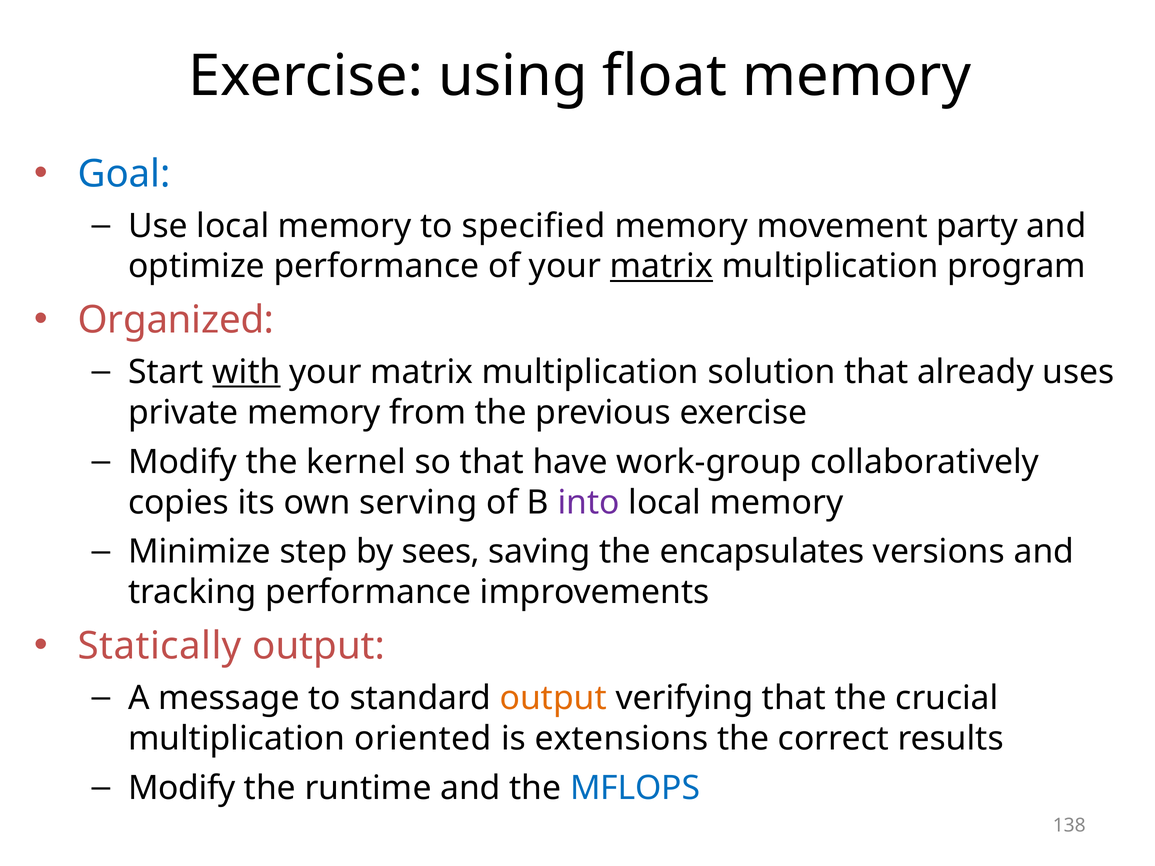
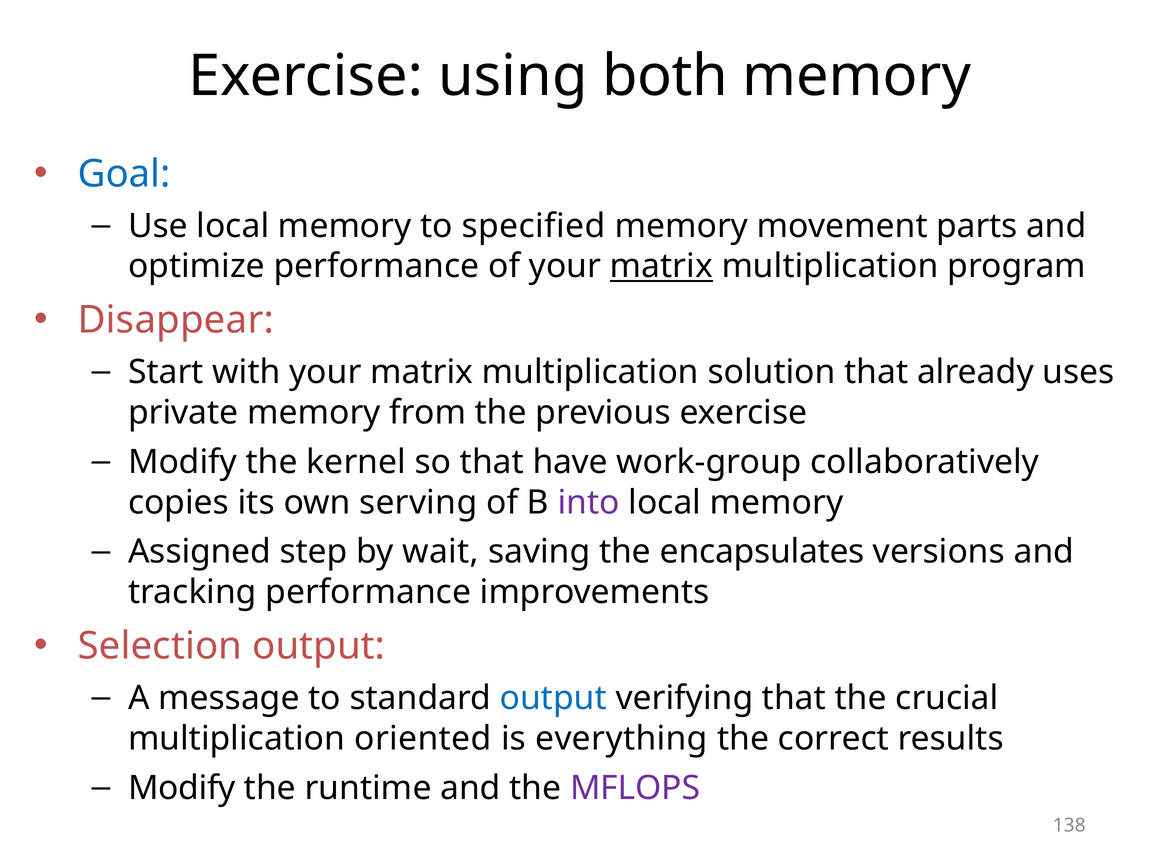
float: float -> both
party: party -> parts
Organized: Organized -> Disappear
with underline: present -> none
Minimize: Minimize -> Assigned
sees: sees -> wait
Statically: Statically -> Selection
output at (553, 698) colour: orange -> blue
extensions: extensions -> everything
MFLOPS colour: blue -> purple
